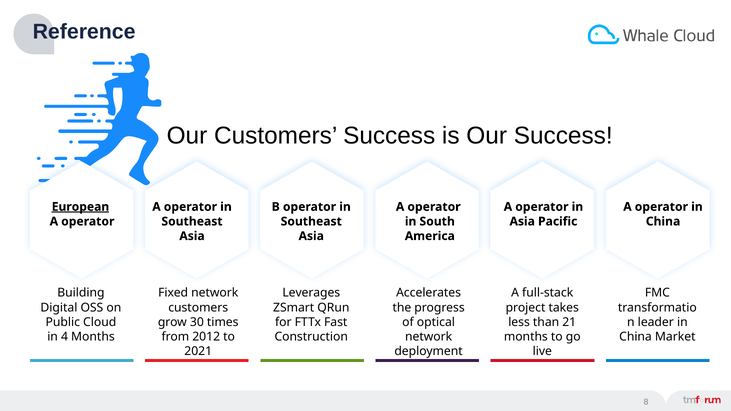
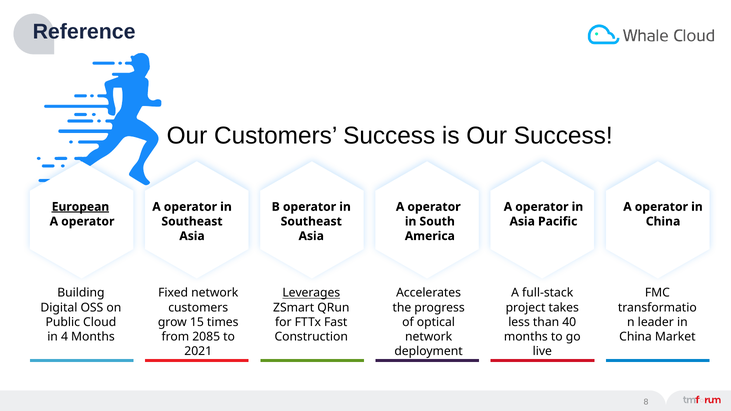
Leverages underline: none -> present
30: 30 -> 15
21: 21 -> 40
2012: 2012 -> 2085
